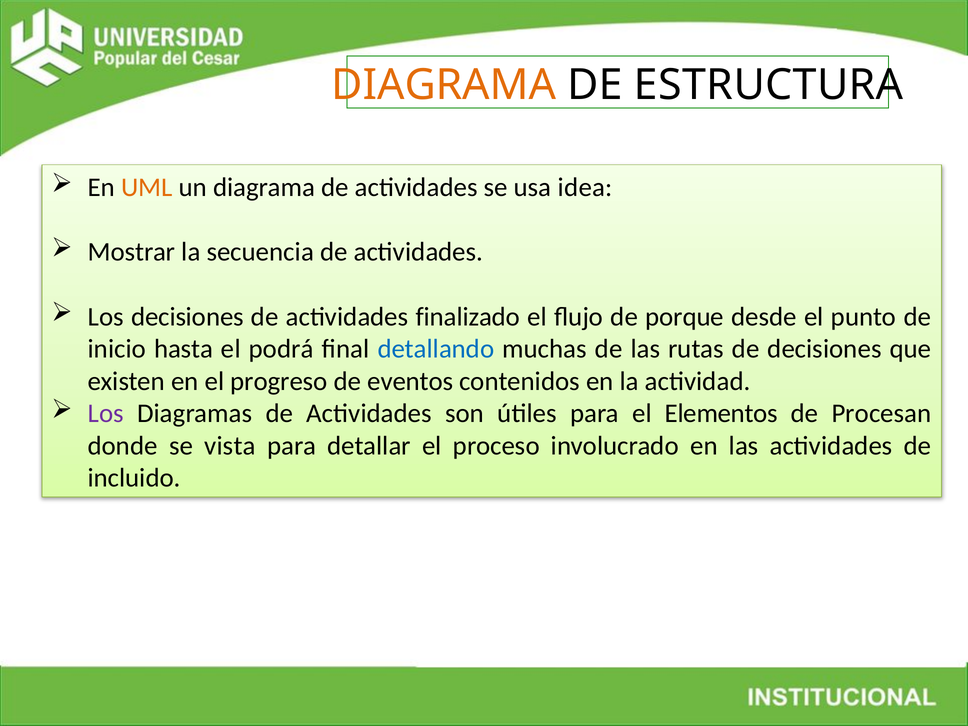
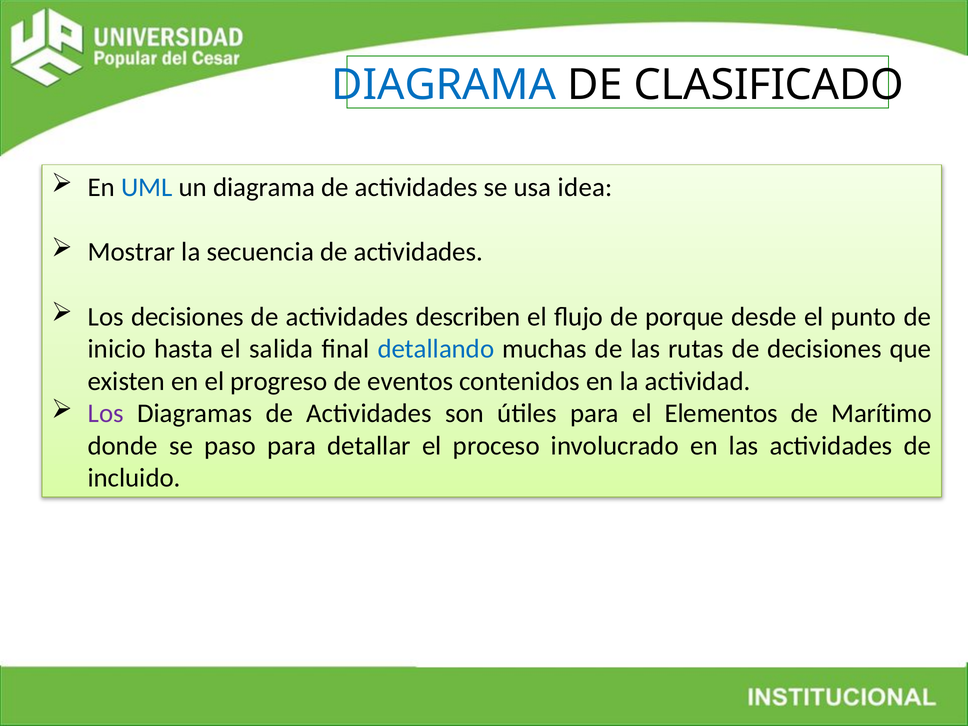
DIAGRAMA at (444, 85) colour: orange -> blue
ESTRUCTURA: ESTRUCTURA -> CLASIFICADO
UML colour: orange -> blue
finalizado: finalizado -> describen
podrá: podrá -> salida
Procesan: Procesan -> Marítimo
vista: vista -> paso
